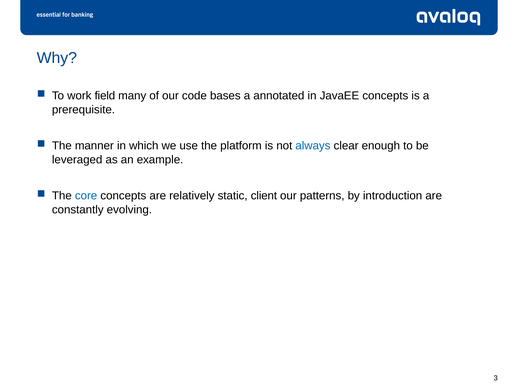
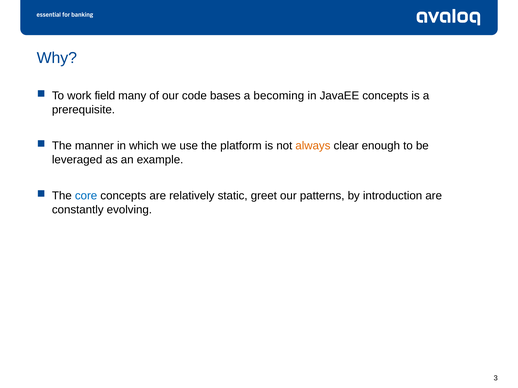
annotated: annotated -> becoming
always colour: blue -> orange
client: client -> greet
